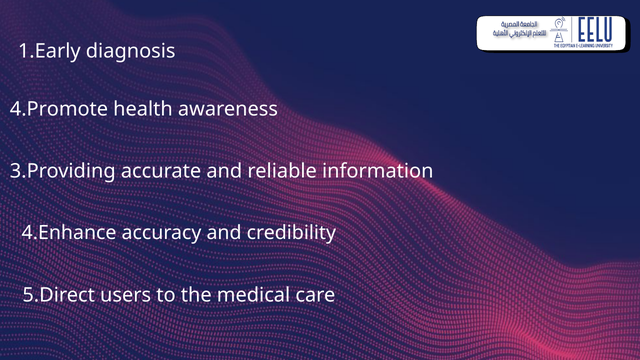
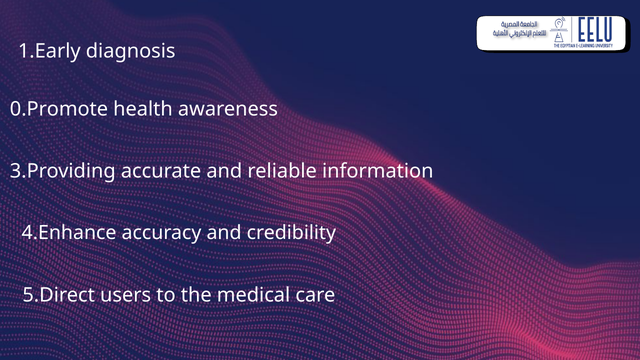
4.Promote: 4.Promote -> 0.Promote
